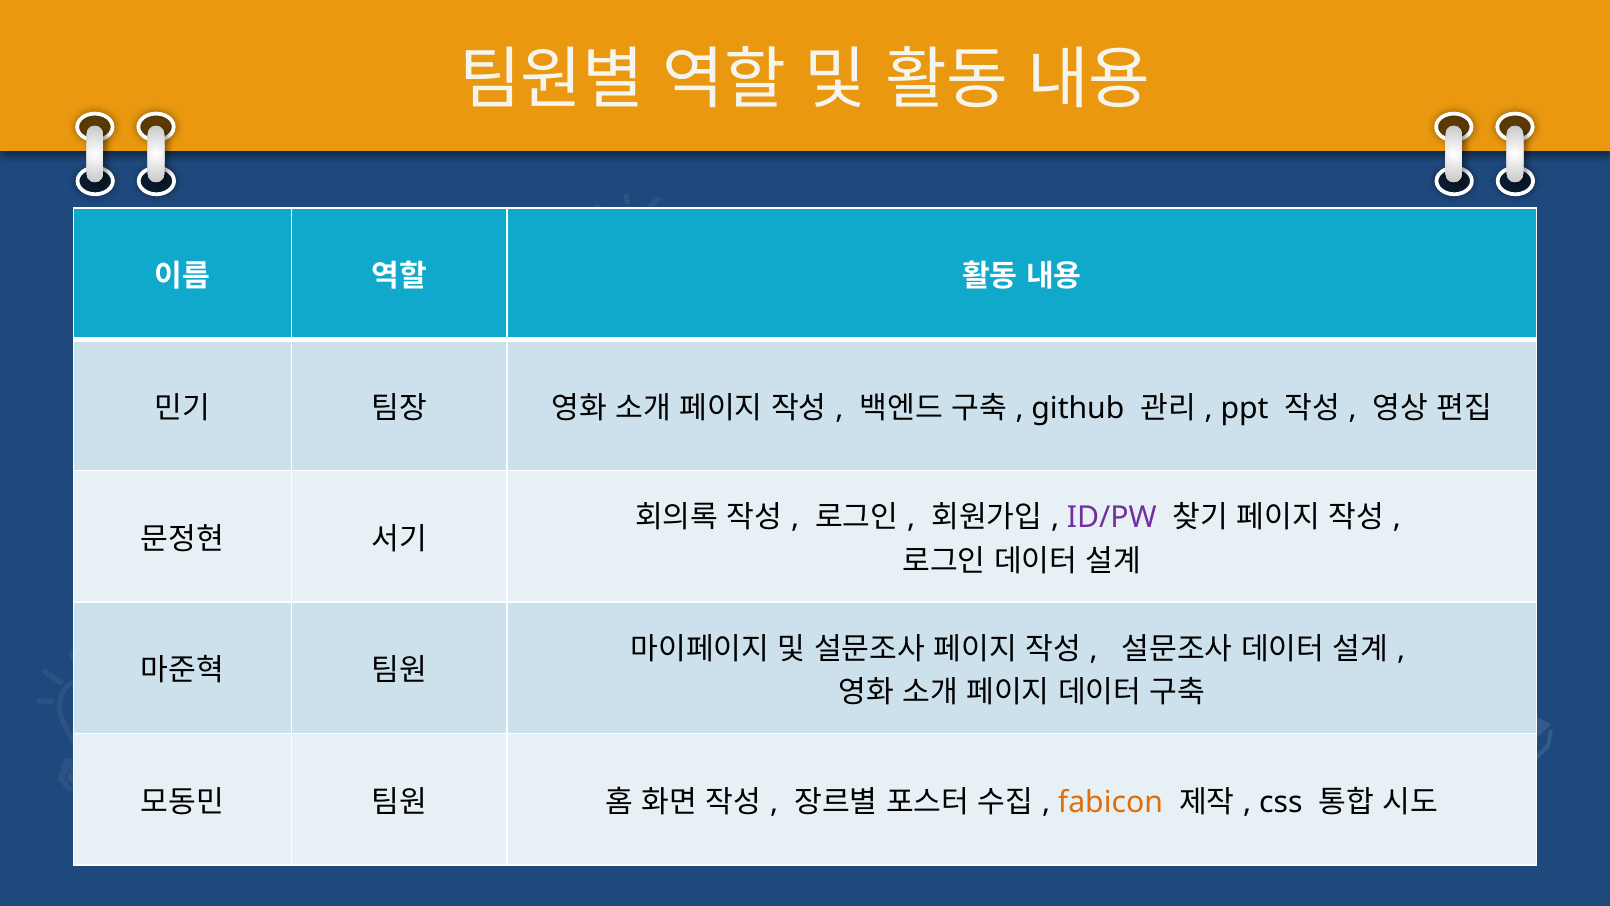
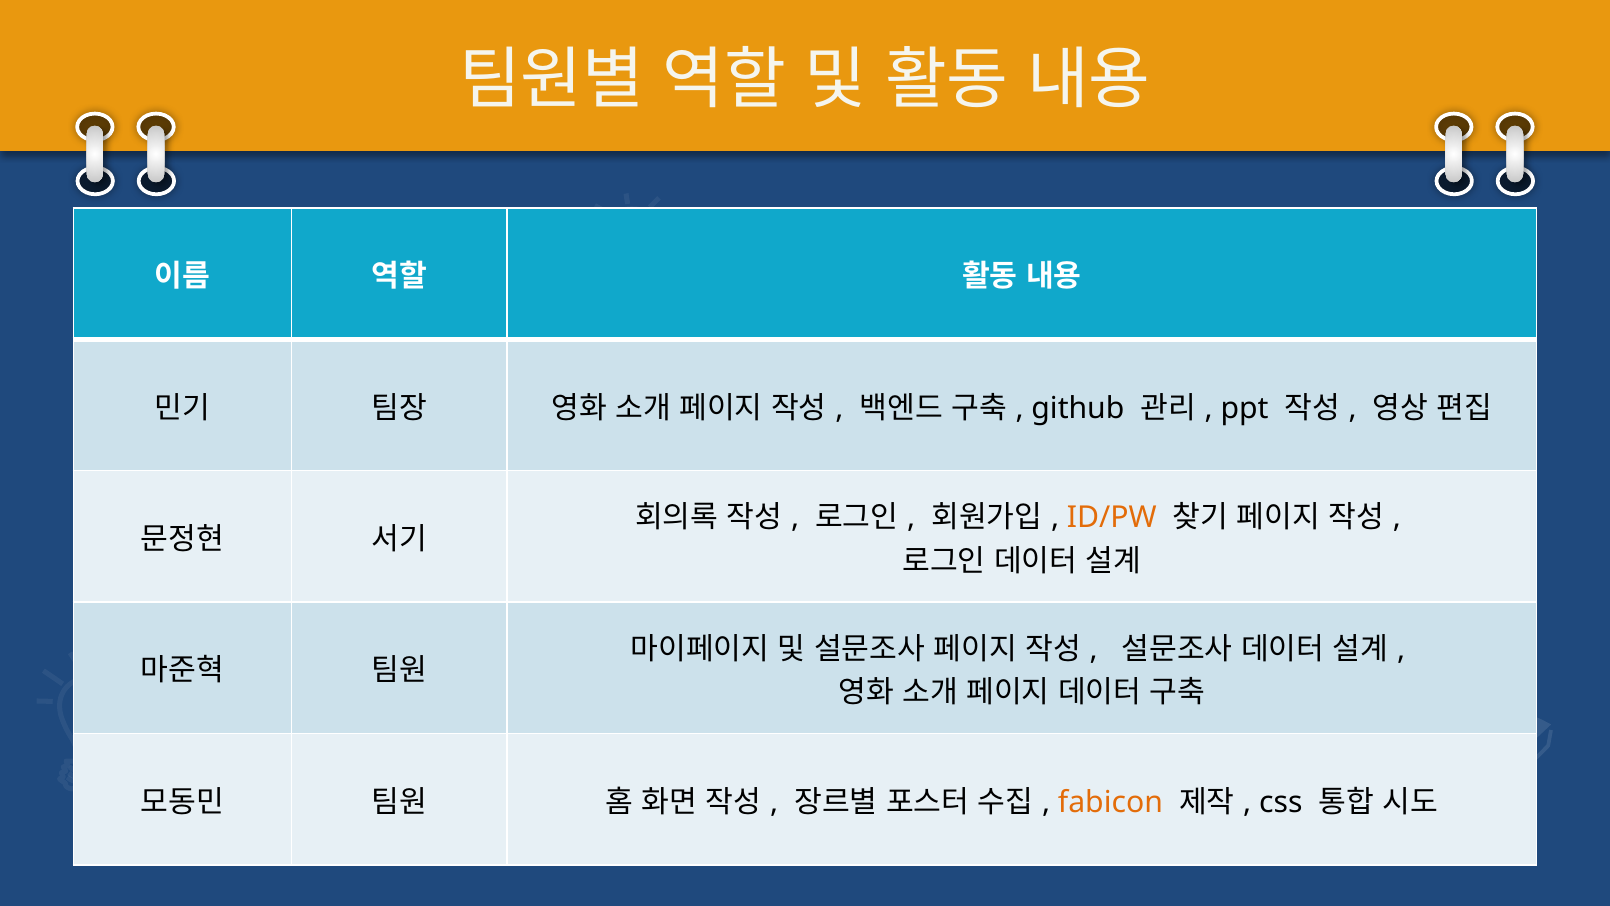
ID/PW colour: purple -> orange
